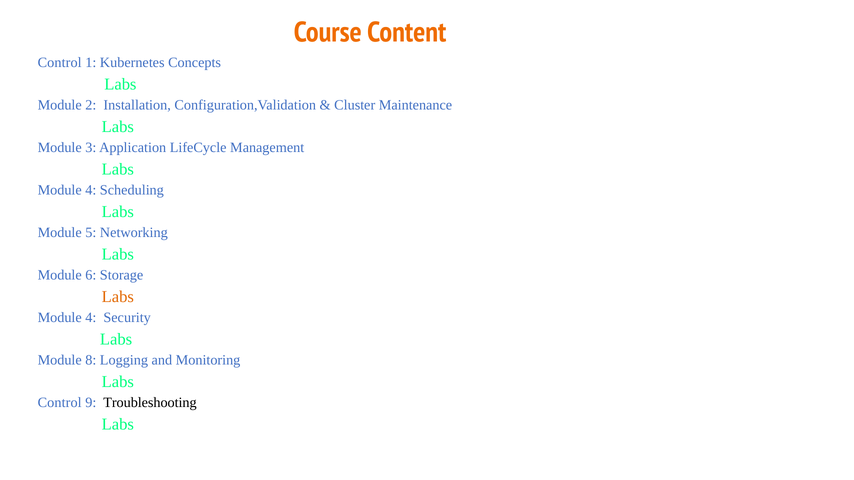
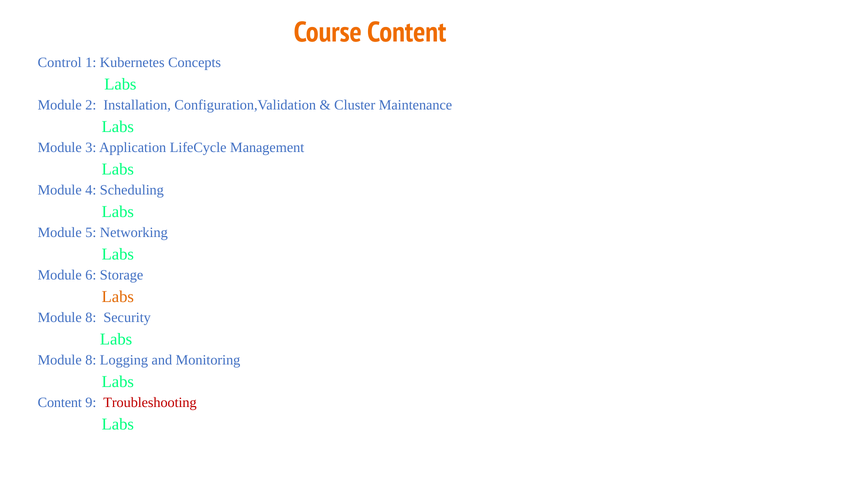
4 at (91, 318): 4 -> 8
Control at (60, 403): Control -> Content
Troubleshooting colour: black -> red
